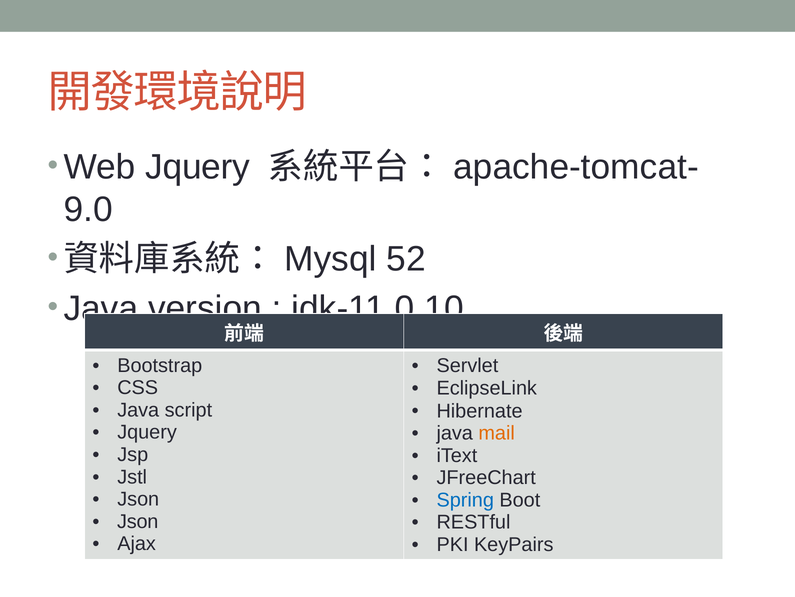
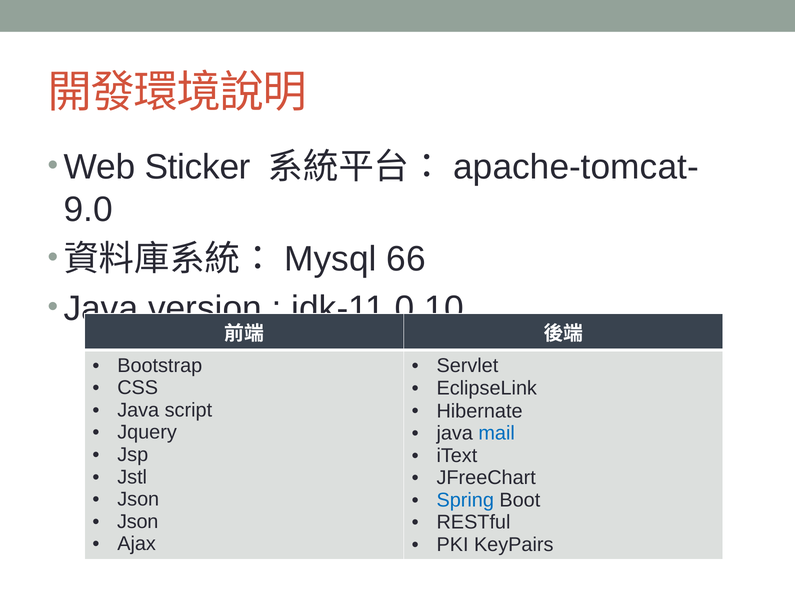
Web Jquery: Jquery -> Sticker
52: 52 -> 66
mail colour: orange -> blue
